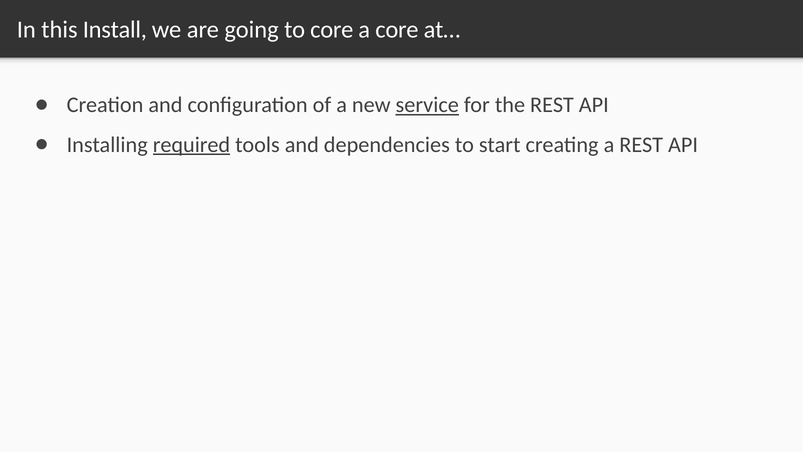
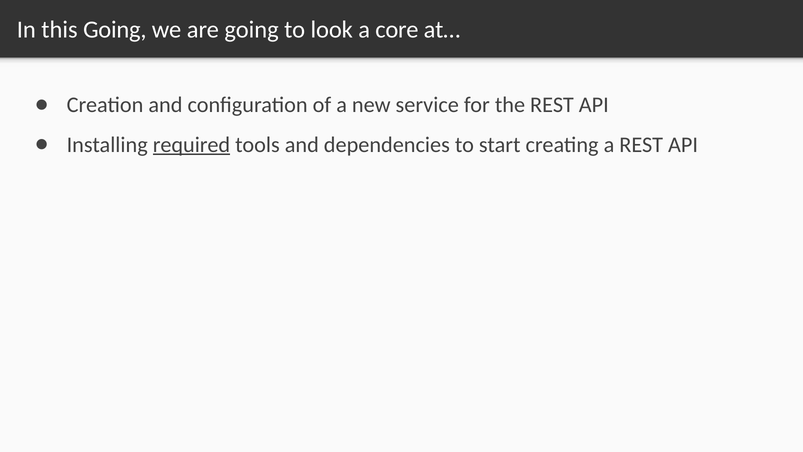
this Install: Install -> Going
to core: core -> look
service underline: present -> none
